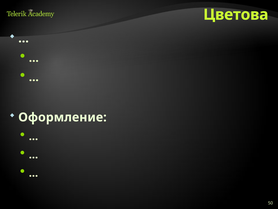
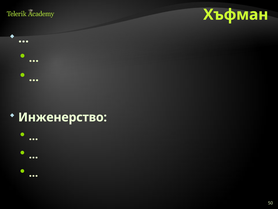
Цветова: Цветова -> Хъфман
Оформление: Оформление -> Инженерство
